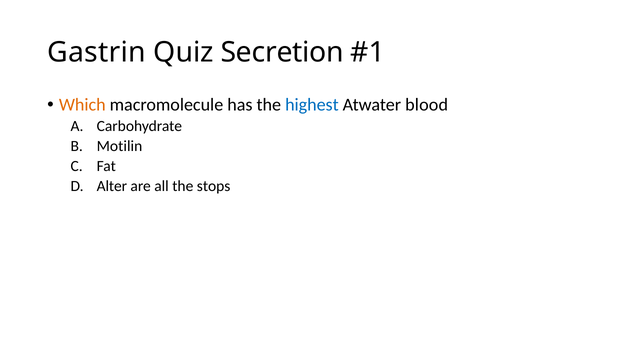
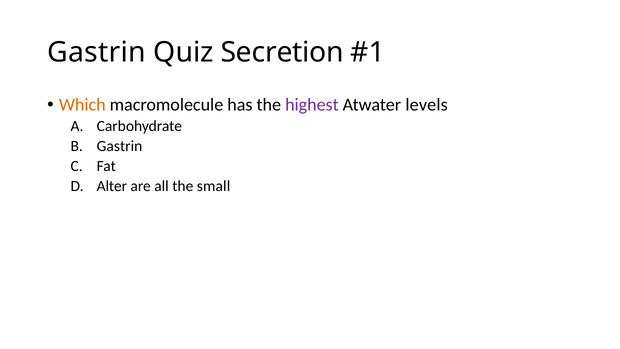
highest colour: blue -> purple
blood: blood -> levels
Motilin at (120, 146): Motilin -> Gastrin
stops: stops -> small
